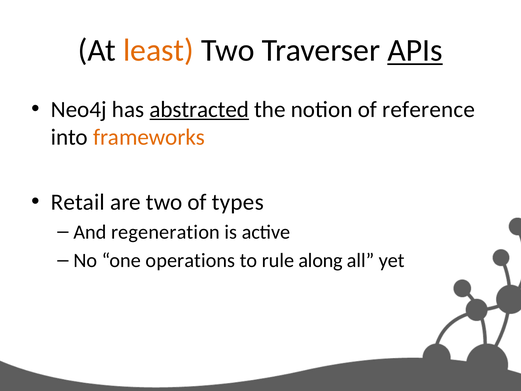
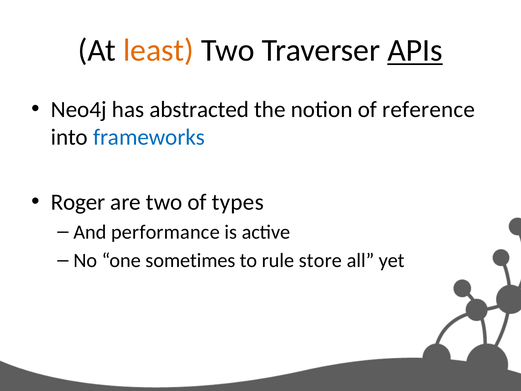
abstracted underline: present -> none
frameworks colour: orange -> blue
Retail: Retail -> Roger
regeneration: regeneration -> performance
operations: operations -> sometimes
along: along -> store
